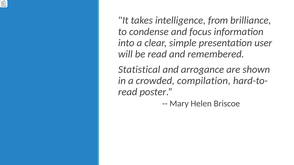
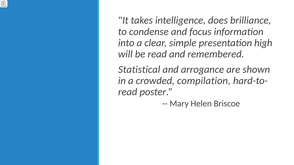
from: from -> does
user: user -> high
